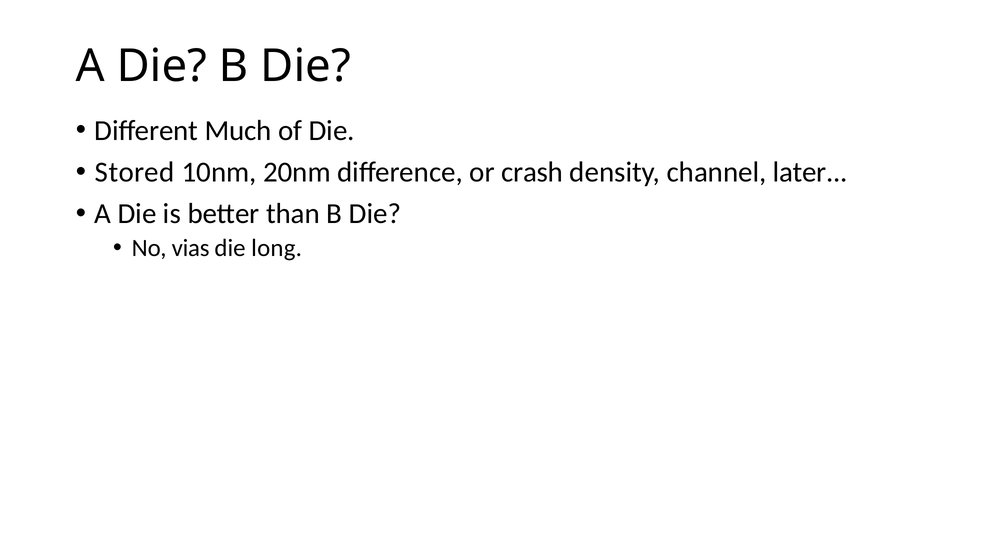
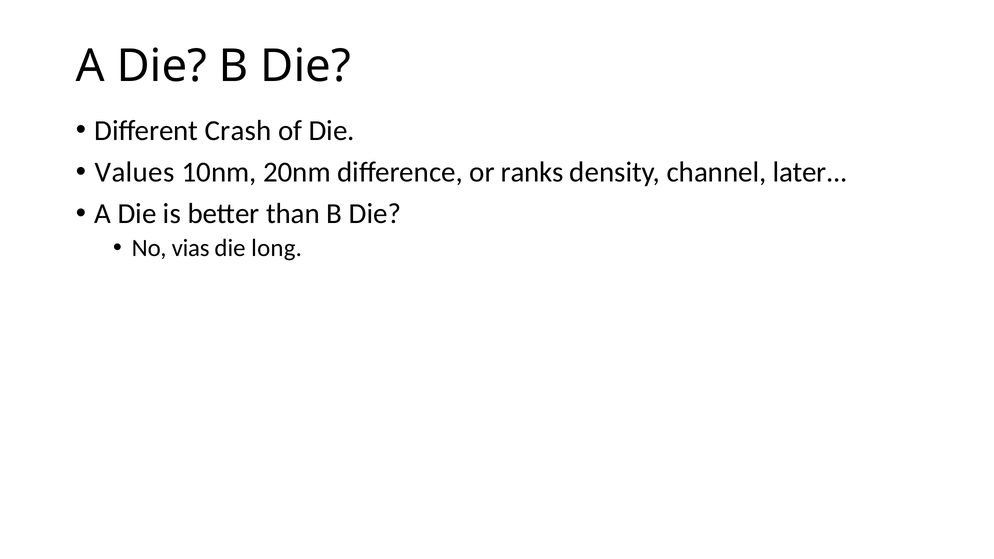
Much: Much -> Crash
Stored: Stored -> Values
crash: crash -> ranks
